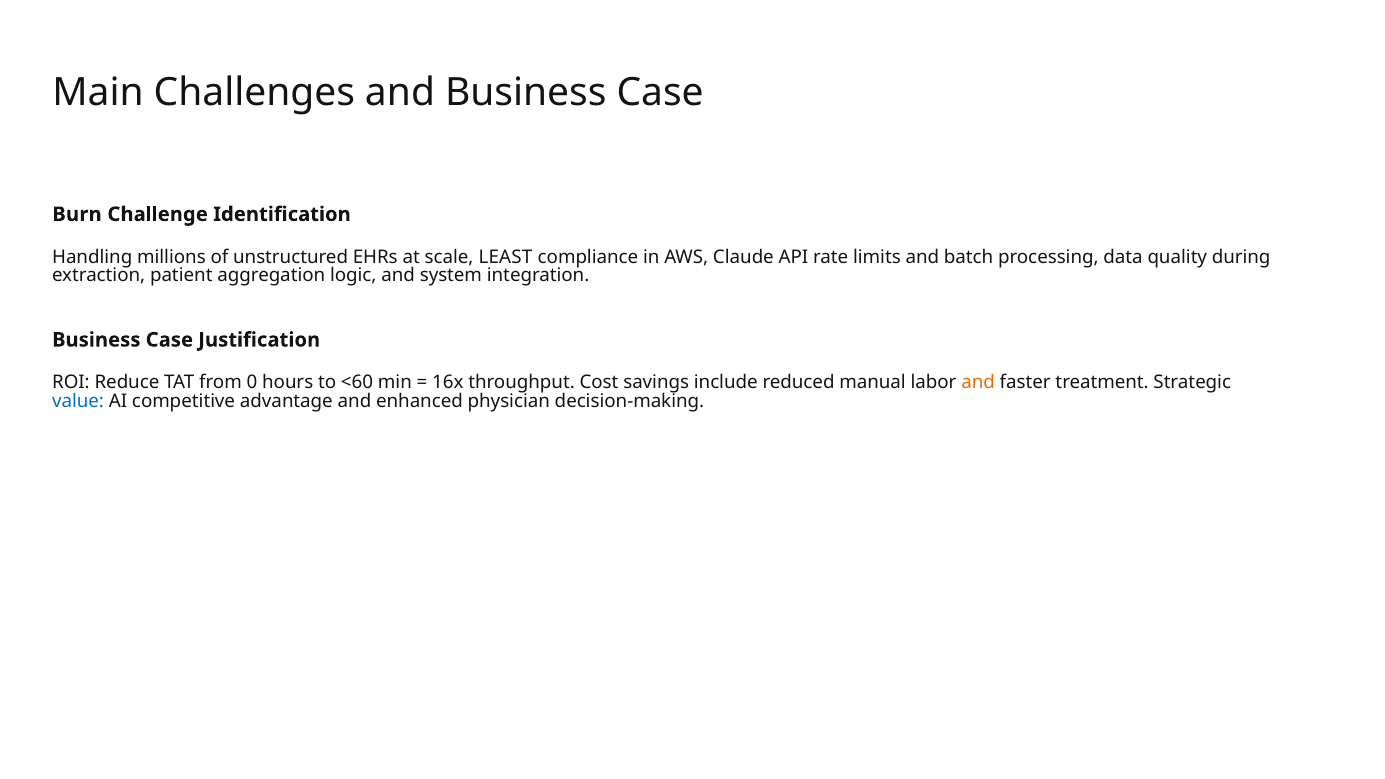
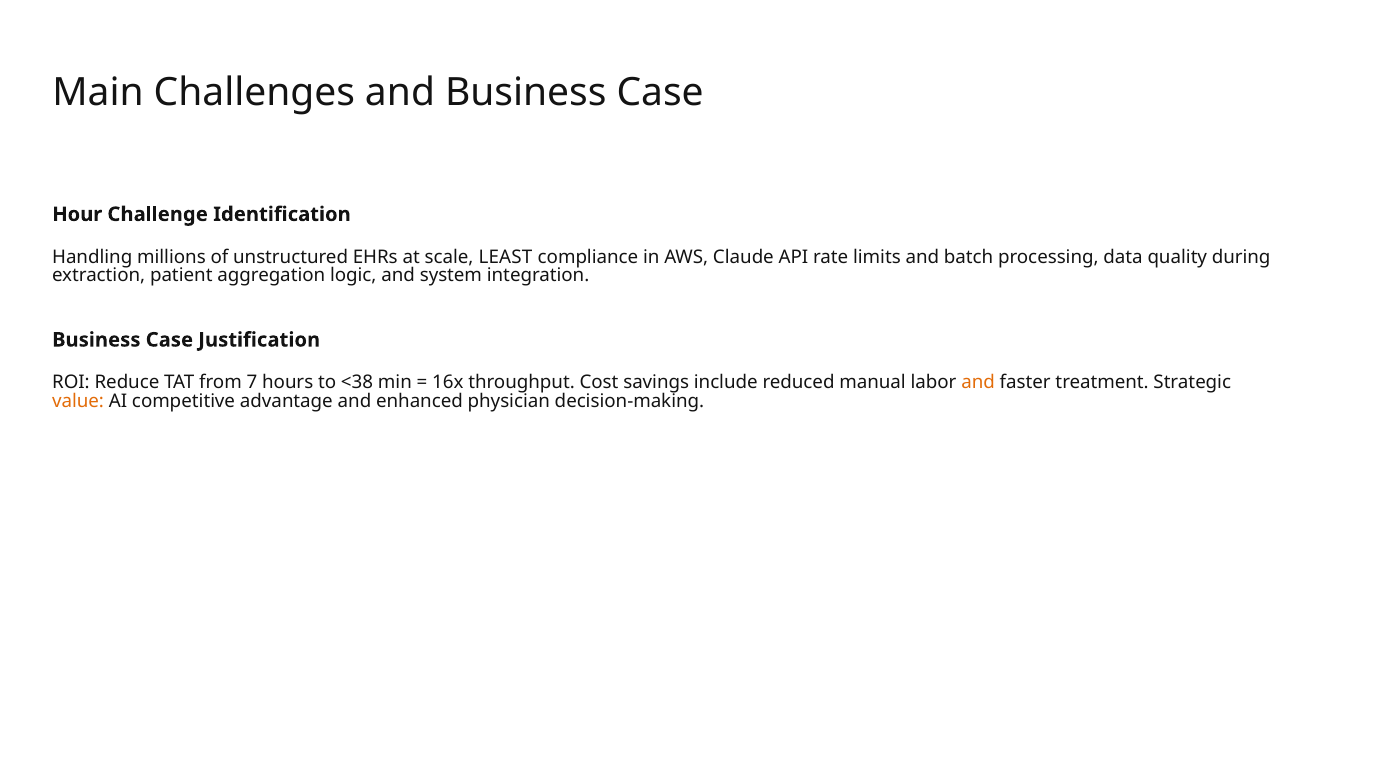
Burn: Burn -> Hour
0: 0 -> 7
<60: <60 -> <38
value colour: blue -> orange
